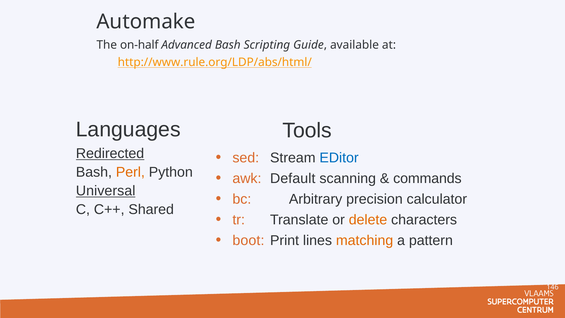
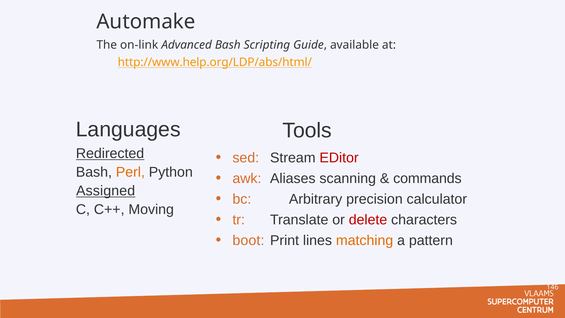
on-half: on-half -> on-link
http://www.rule.org/LDP/abs/html/: http://www.rule.org/LDP/abs/html/ -> http://www.help.org/LDP/abs/html/
EDitor colour: blue -> red
Default: Default -> Aliases
Universal: Universal -> Assigned
Shared: Shared -> Moving
delete colour: orange -> red
